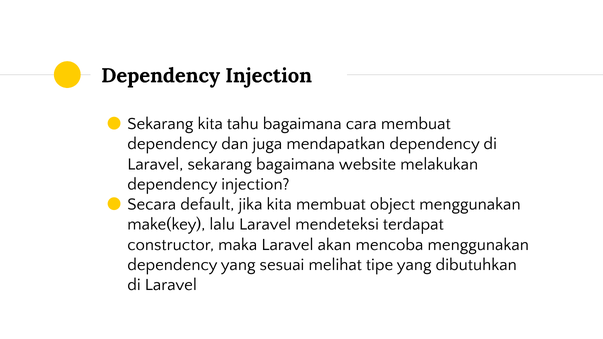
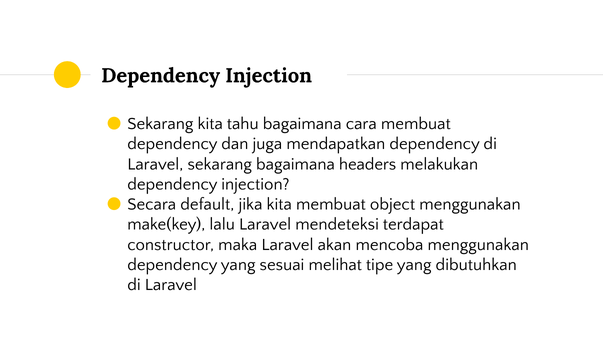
website: website -> headers
